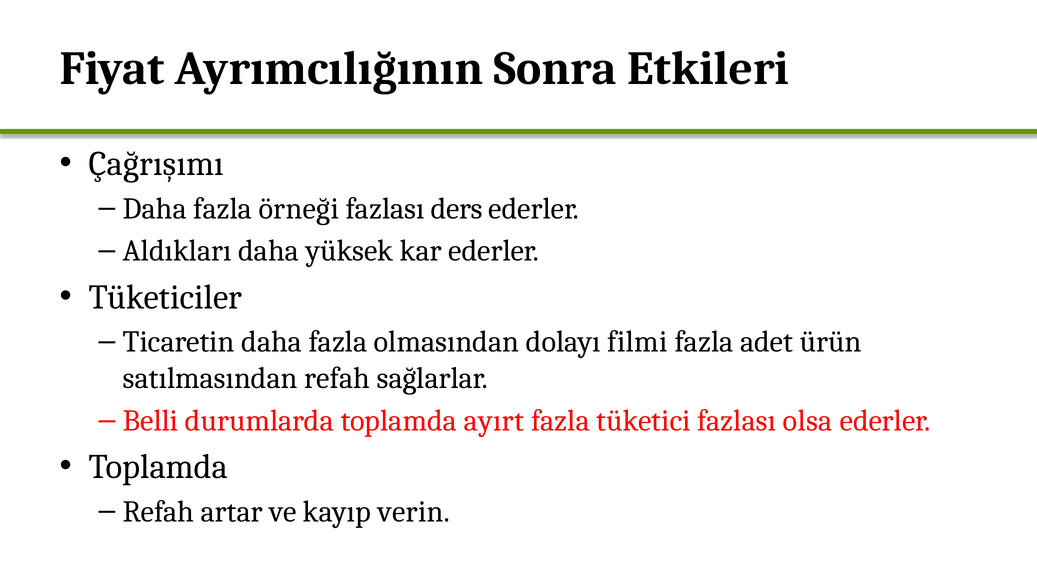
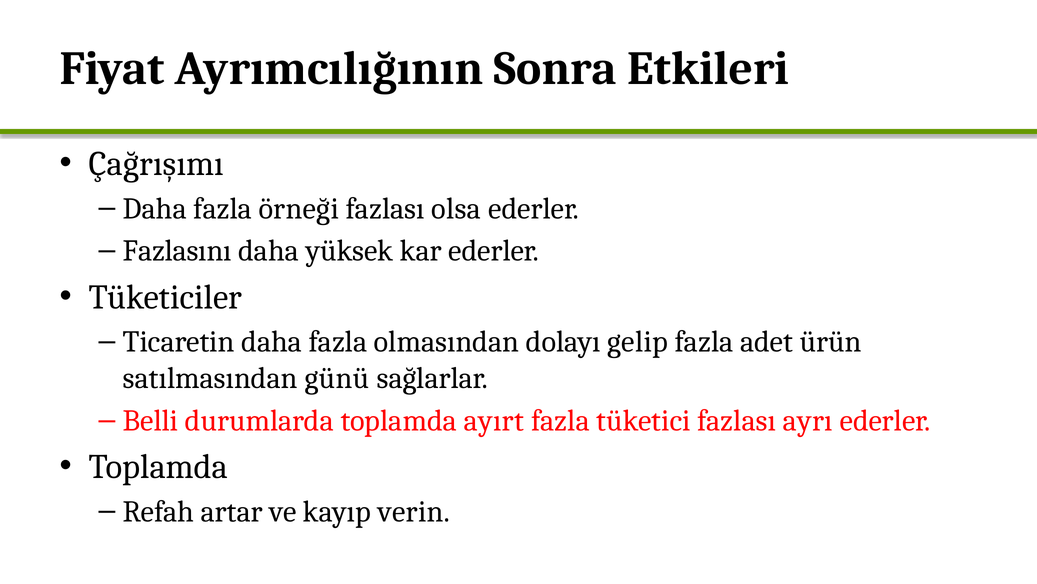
ders: ders -> olsa
Aldıkları: Aldıkları -> Fazlasını
filmi: filmi -> gelip
satılmasından refah: refah -> günü
olsa: olsa -> ayrı
